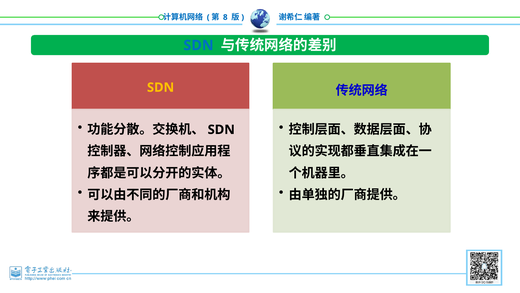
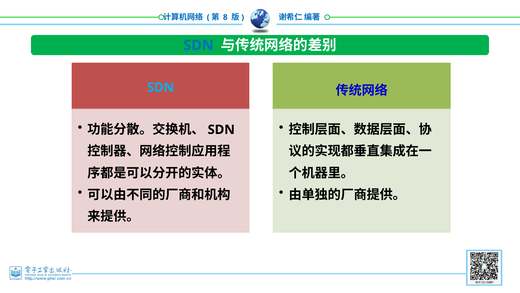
SDN at (161, 87) colour: yellow -> light blue
